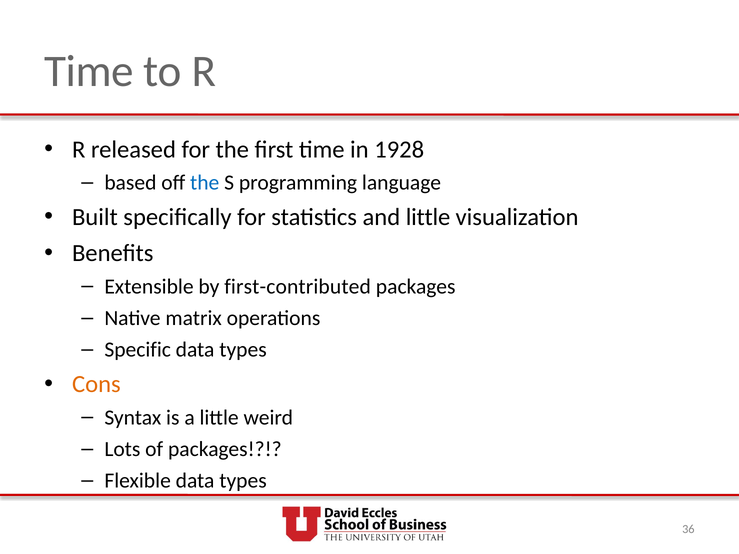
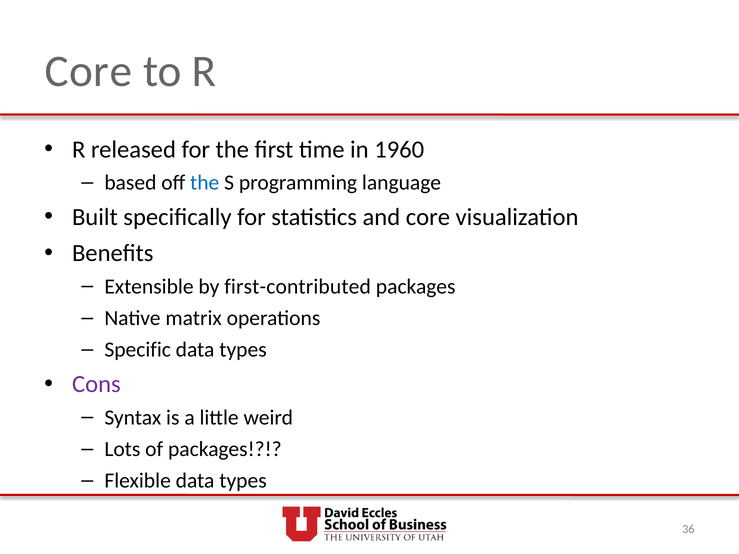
Time at (89, 72): Time -> Core
1928: 1928 -> 1960
and little: little -> core
Cons colour: orange -> purple
